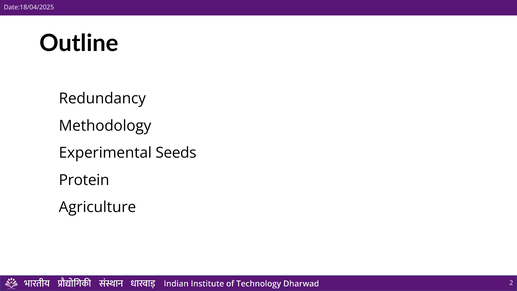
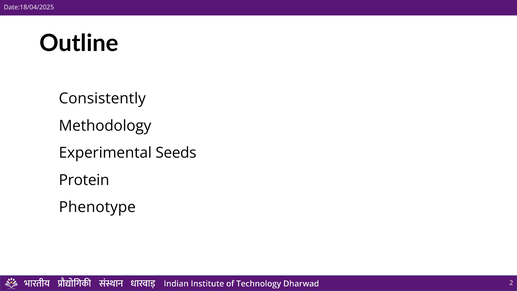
Redundancy: Redundancy -> Consistently
Agriculture: Agriculture -> Phenotype
